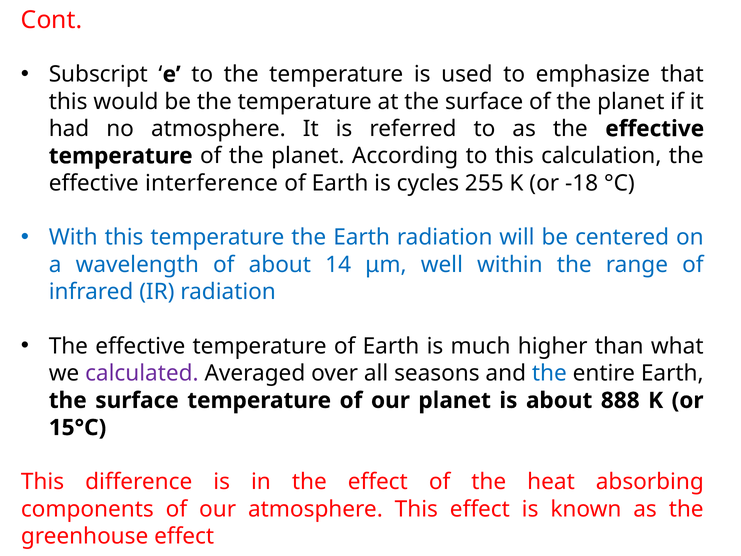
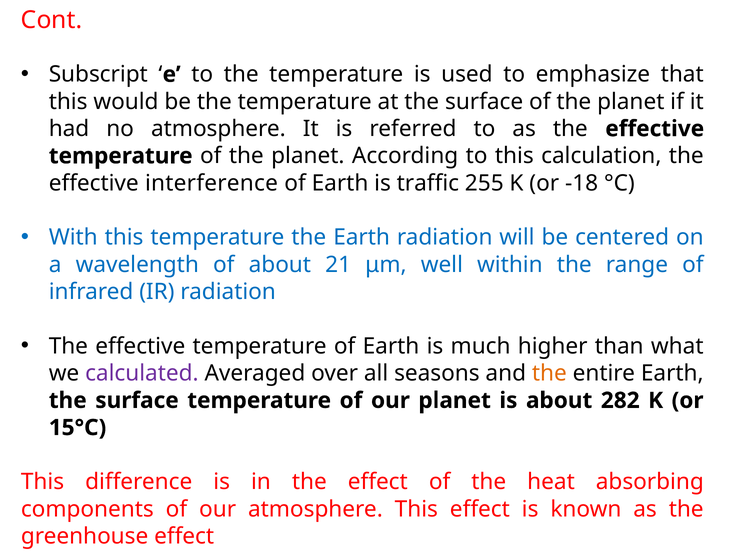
cycles: cycles -> traffic
14: 14 -> 21
the at (549, 373) colour: blue -> orange
888: 888 -> 282
